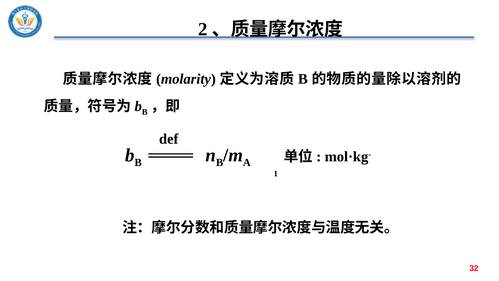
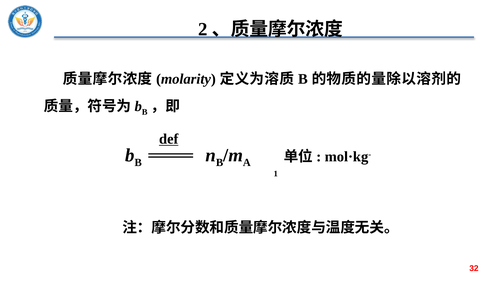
def underline: none -> present
